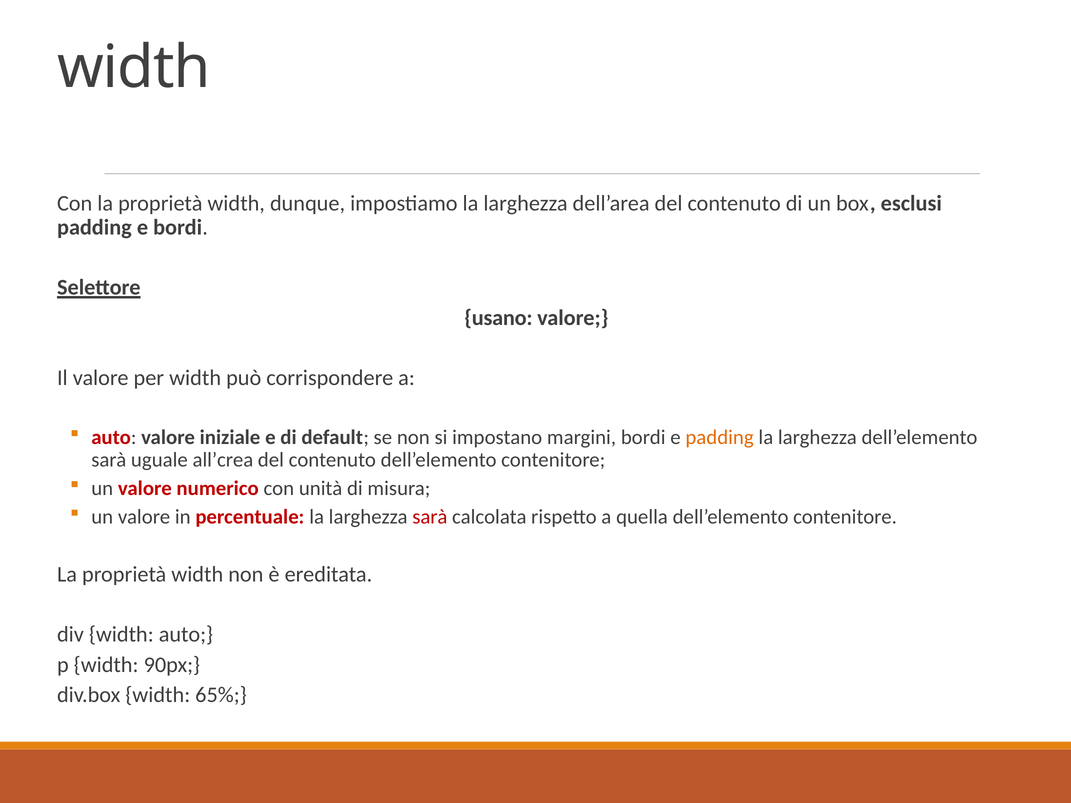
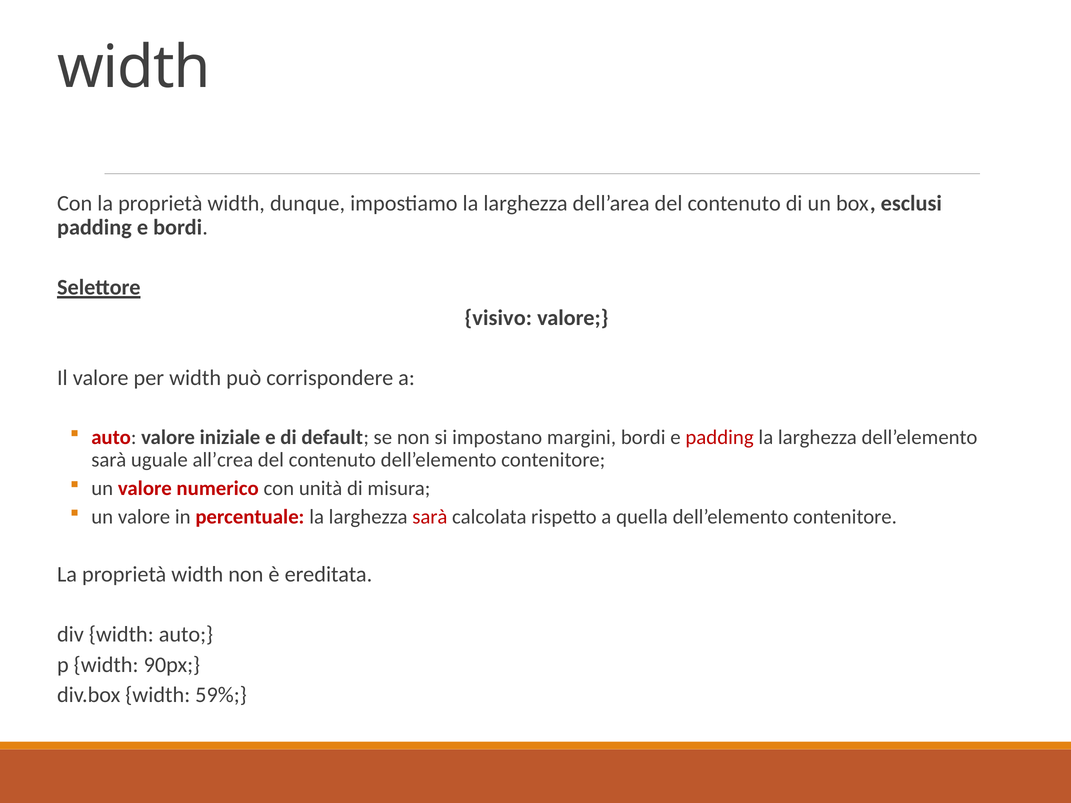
usano: usano -> visivo
padding at (720, 437) colour: orange -> red
65%: 65% -> 59%
